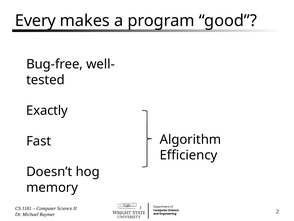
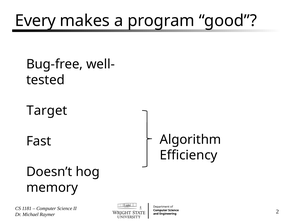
Exactly: Exactly -> Target
